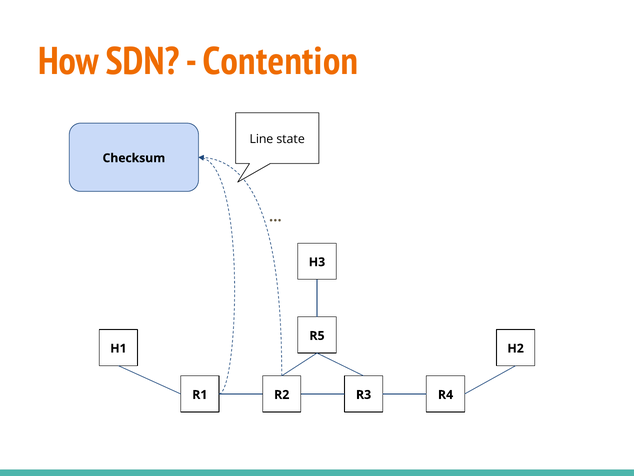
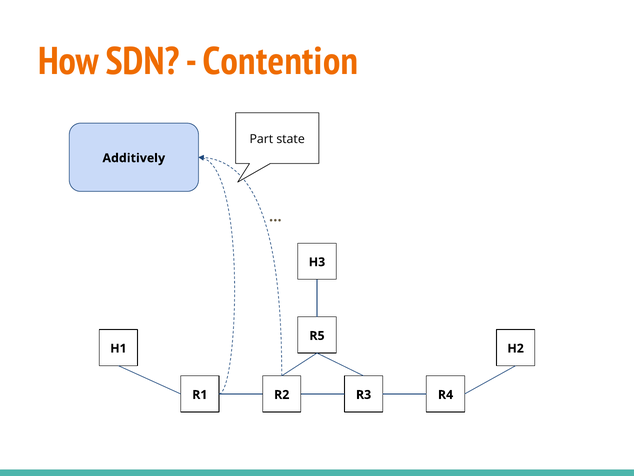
Line: Line -> Part
Checksum: Checksum -> Additively
